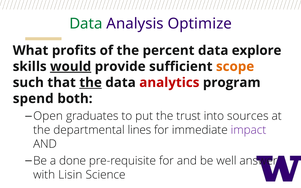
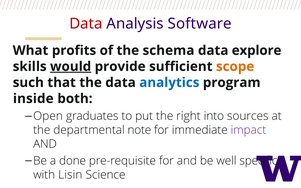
Data at (86, 24) colour: green -> red
Optimize: Optimize -> Software
percent: percent -> schema
the at (91, 83) underline: present -> none
analytics colour: red -> blue
spend: spend -> inside
trust: trust -> right
lines: lines -> note
answer: answer -> specific
